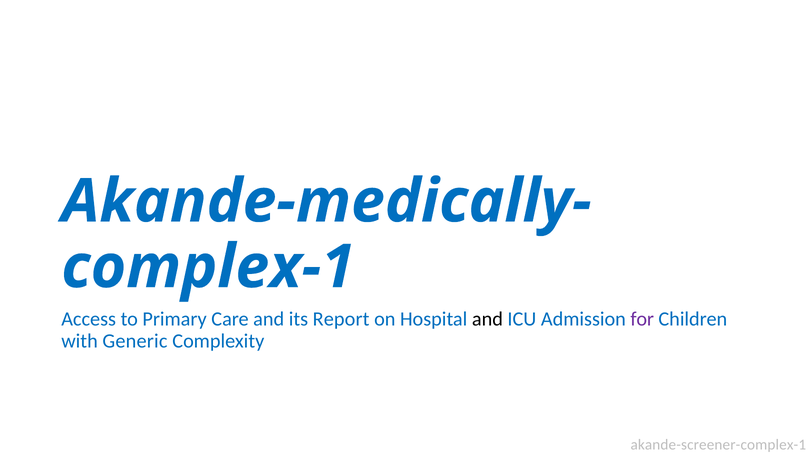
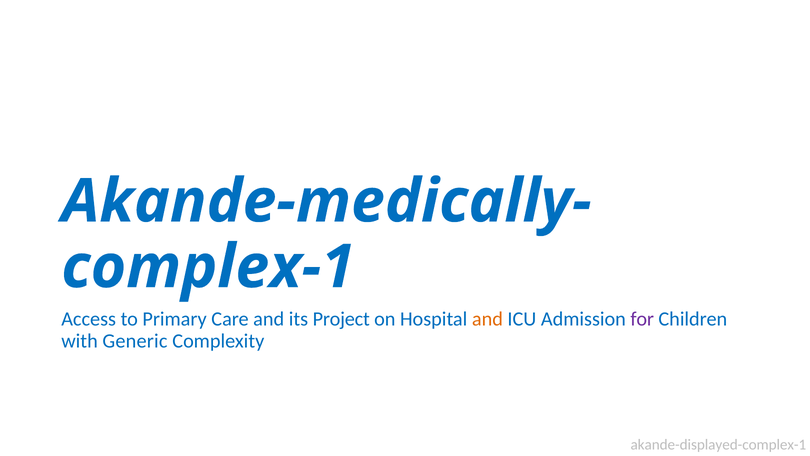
Report: Report -> Project
and at (487, 319) colour: black -> orange
akande-screener-complex-1: akande-screener-complex-1 -> akande-displayed-complex-1
